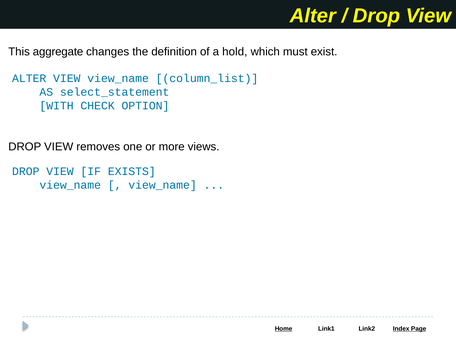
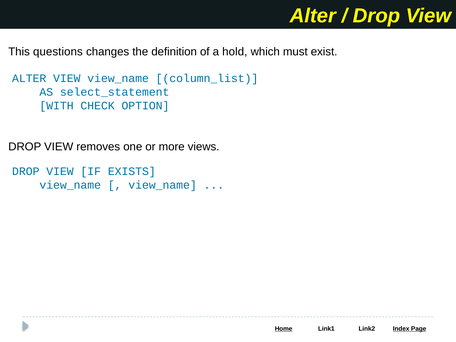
aggregate: aggregate -> questions
